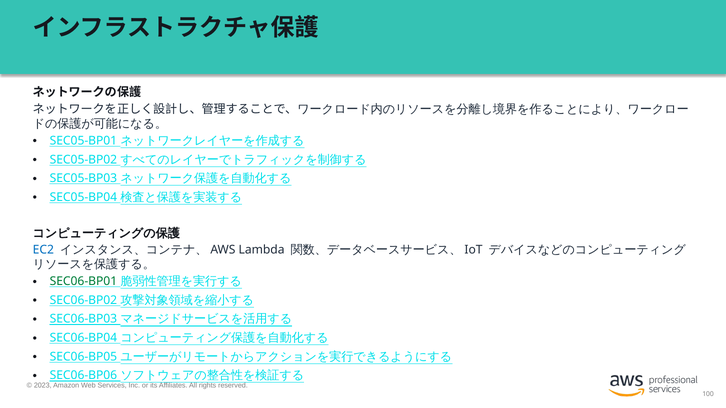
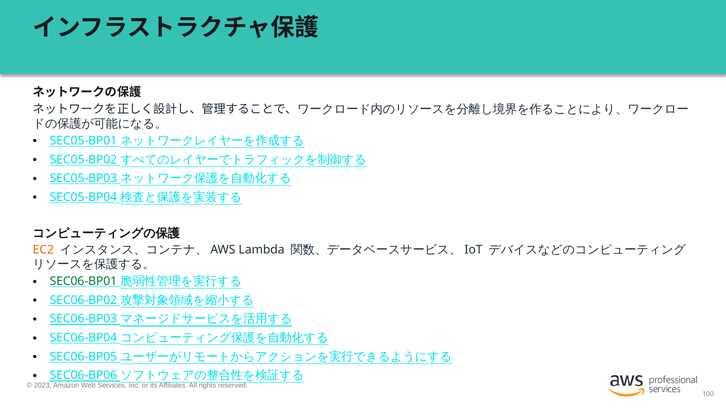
EC2 colour: blue -> orange
